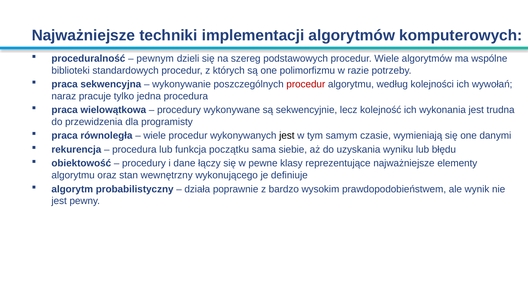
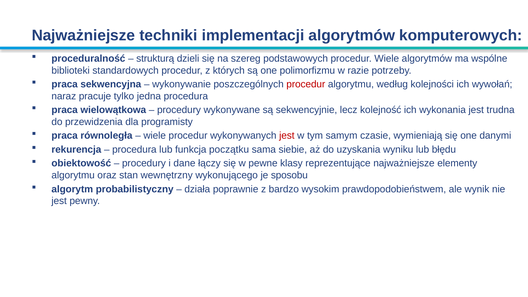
pewnym: pewnym -> strukturą
jest at (287, 136) colour: black -> red
definiuje: definiuje -> sposobu
